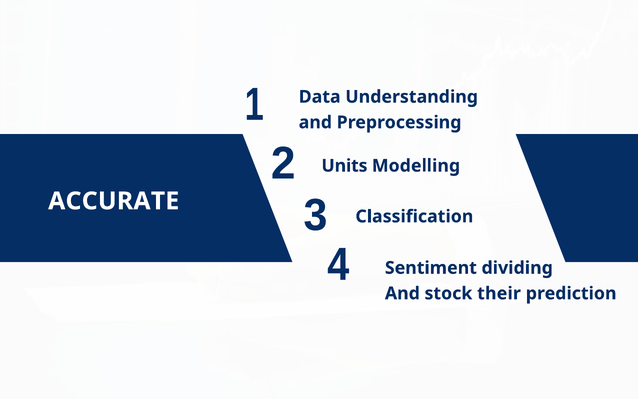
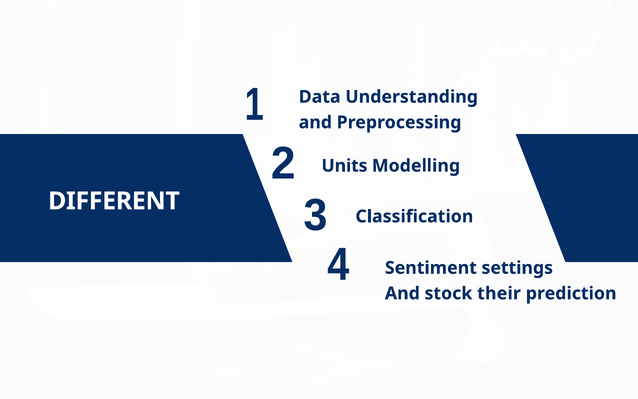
ACCURATE: ACCURATE -> DIFFERENT
dividing: dividing -> settings
